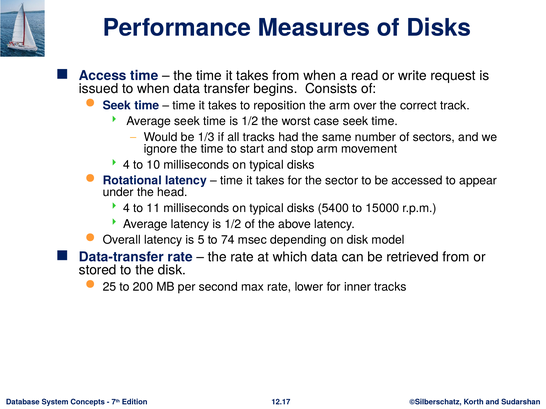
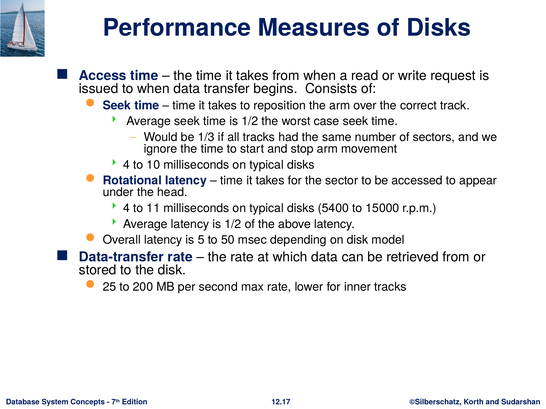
74: 74 -> 50
